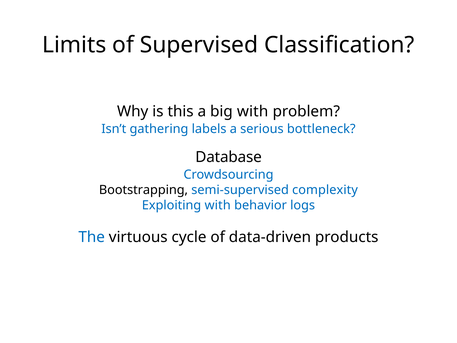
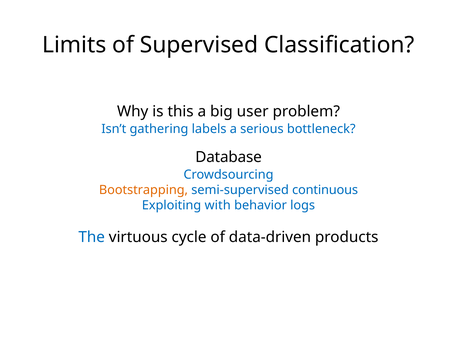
big with: with -> user
Bootstrapping colour: black -> orange
complexity: complexity -> continuous
